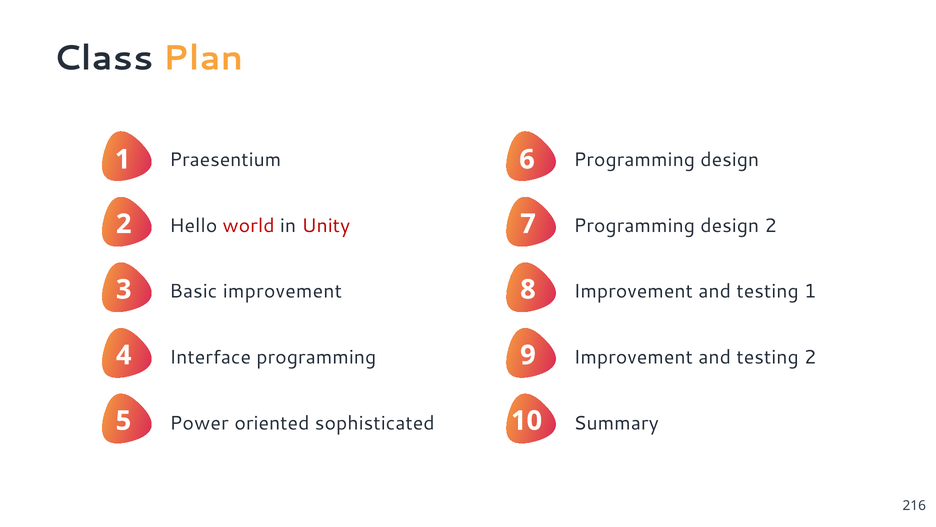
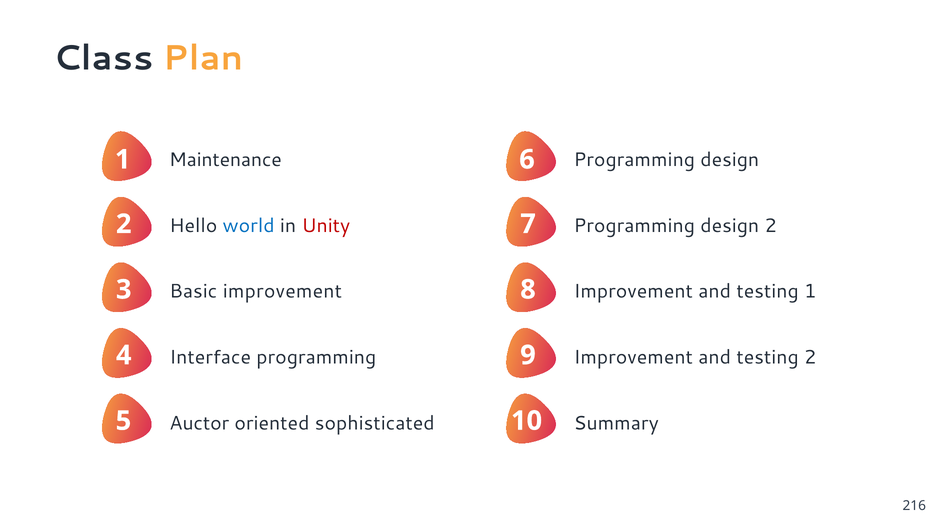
Praesentium: Praesentium -> Maintenance
world colour: red -> blue
Power: Power -> Auctor
